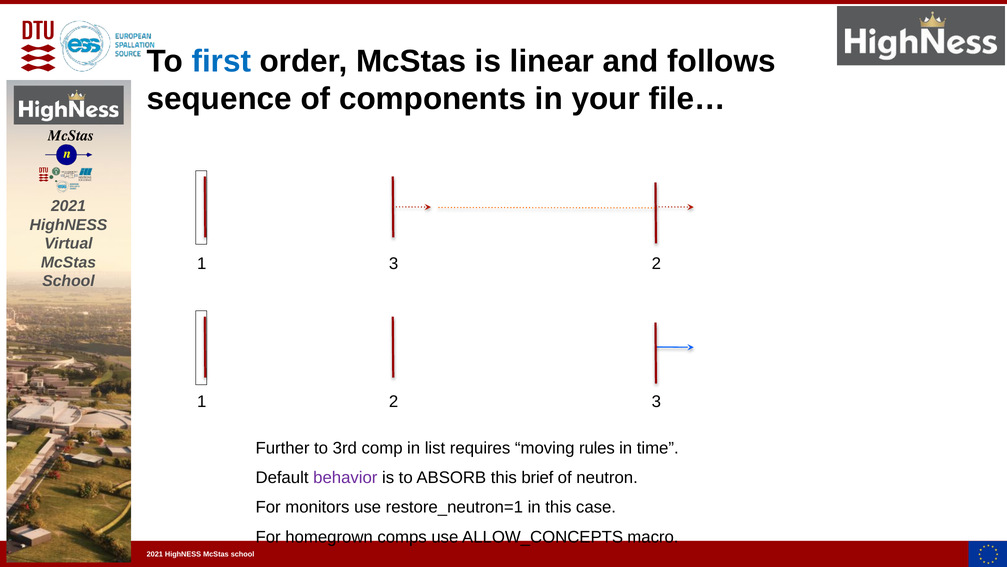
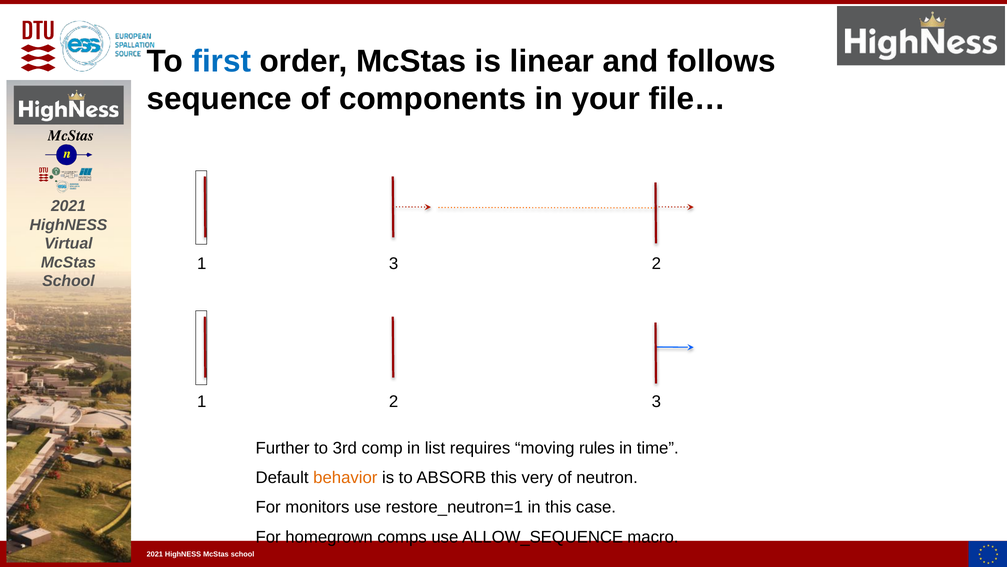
behavior colour: purple -> orange
brief: brief -> very
ALLOW_CONCEPTS: ALLOW_CONCEPTS -> ALLOW_SEQUENCE
